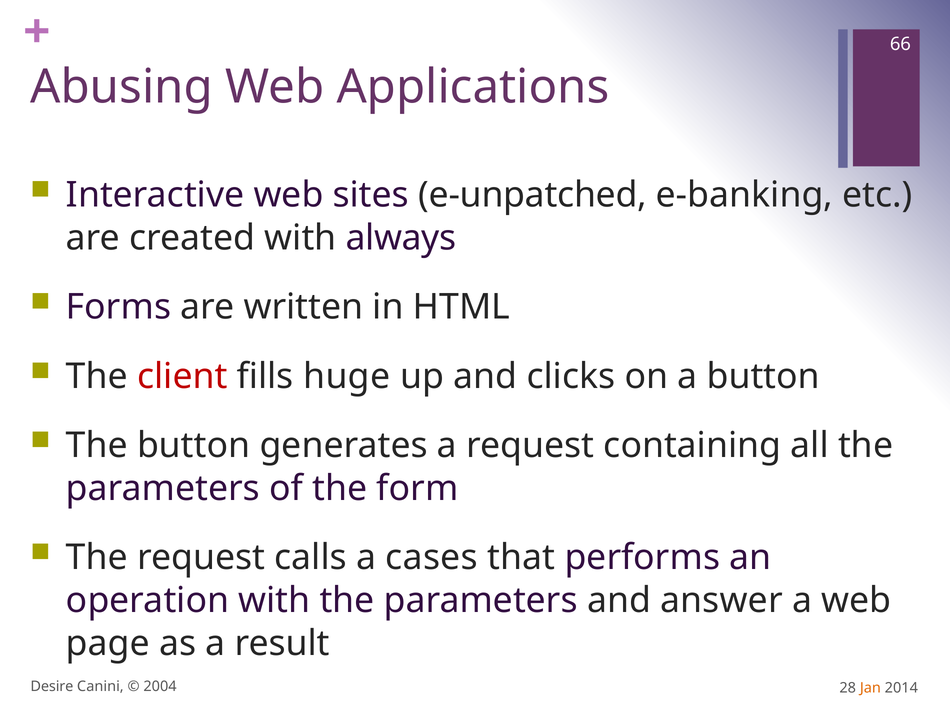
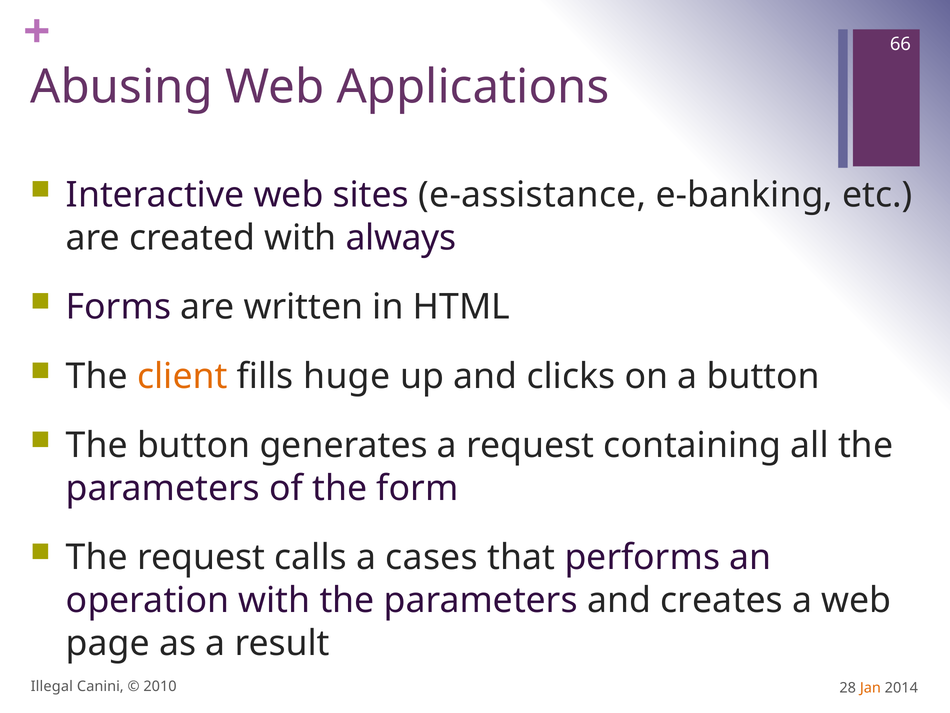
e-unpatched: e-unpatched -> e-assistance
client colour: red -> orange
answer: answer -> creates
Desire: Desire -> Illegal
2004: 2004 -> 2010
